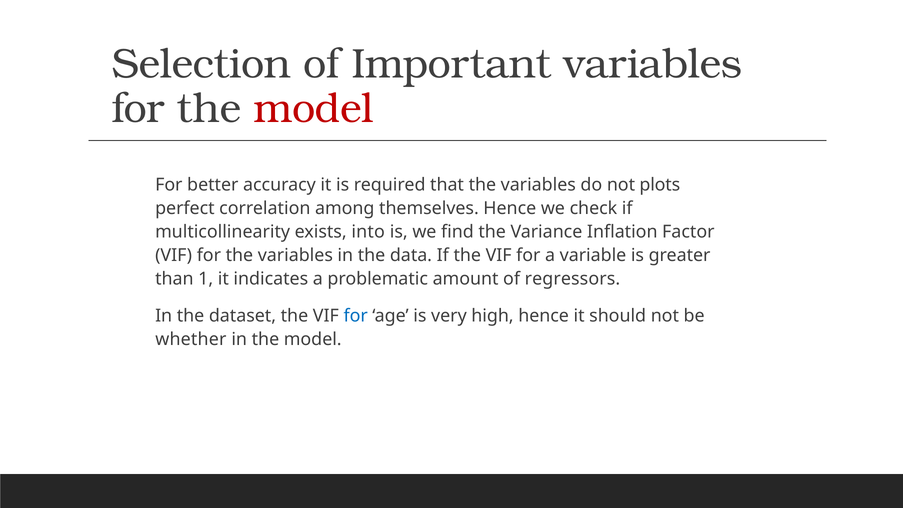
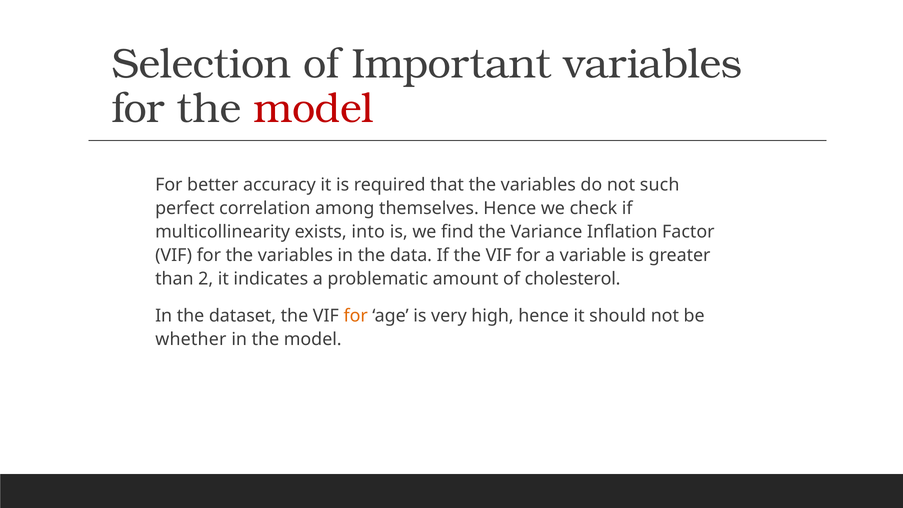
plots: plots -> such
1: 1 -> 2
regressors: regressors -> cholesterol
for at (356, 316) colour: blue -> orange
